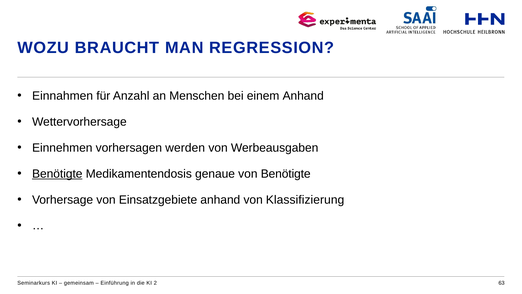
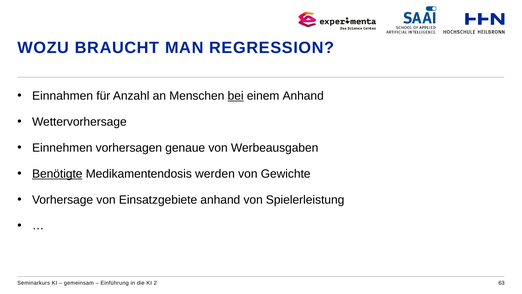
bei underline: none -> present
werden: werden -> genaue
genaue: genaue -> werden
von Benötigte: Benötigte -> Gewichte
Klassifizierung: Klassifizierung -> Spielerleistung
